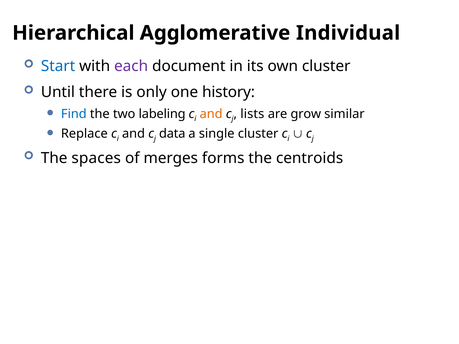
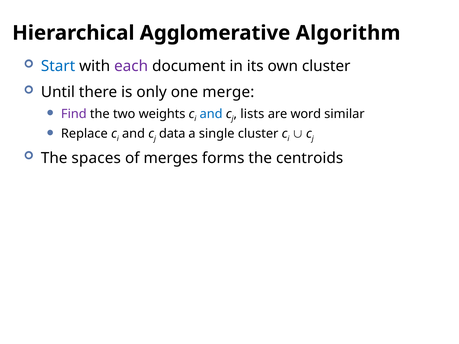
Individual: Individual -> Algorithm
history: history -> merge
Find colour: blue -> purple
labeling: labeling -> weights
and at (211, 114) colour: orange -> blue
grow: grow -> word
